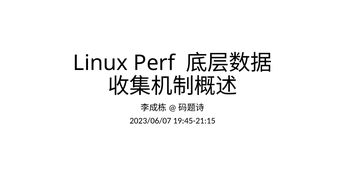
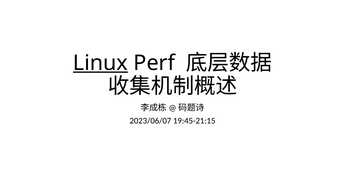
Linux underline: none -> present
